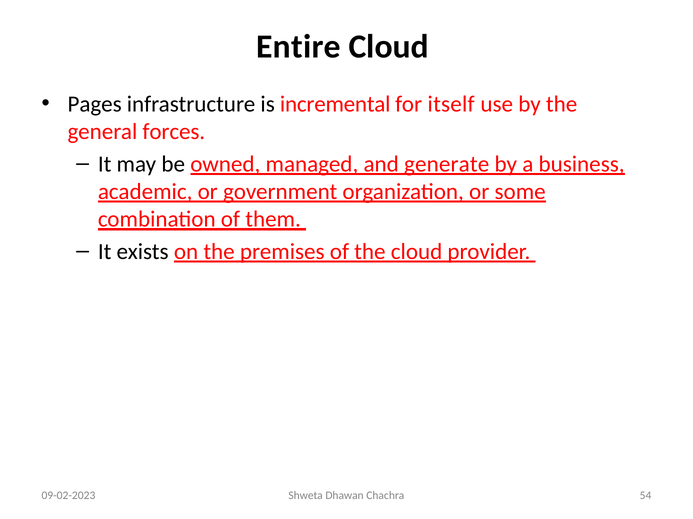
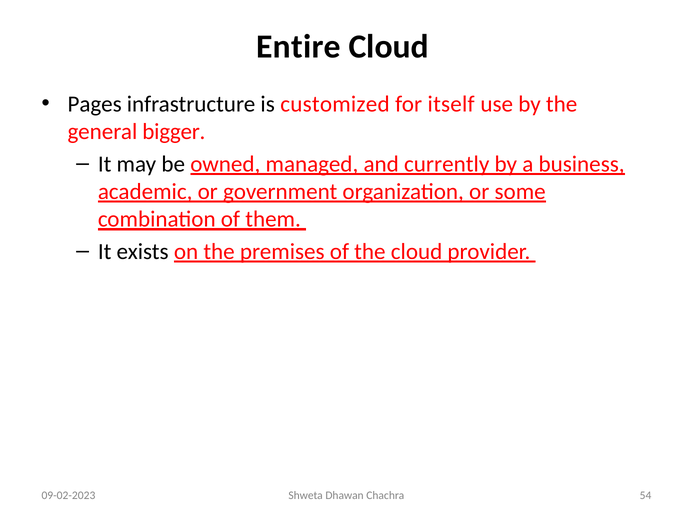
incremental: incremental -> customized
forces: forces -> bigger
generate: generate -> currently
